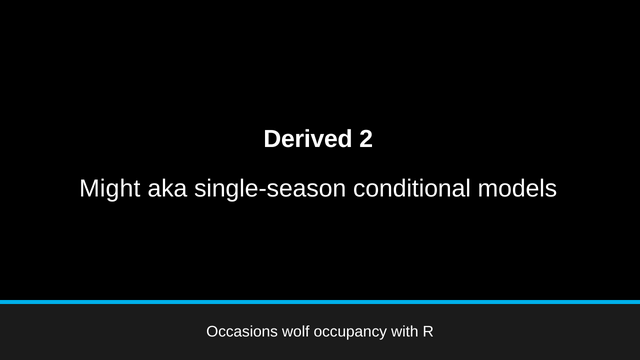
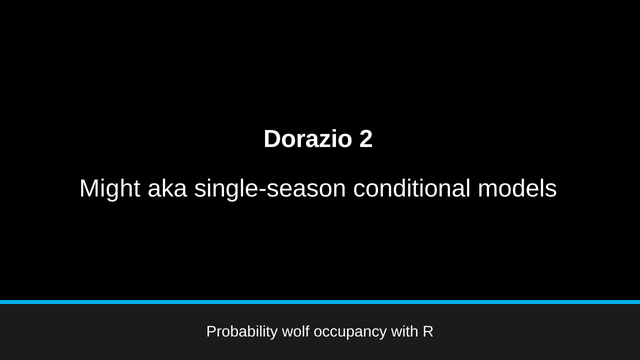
Derived: Derived -> Dorazio
Occasions: Occasions -> Probability
